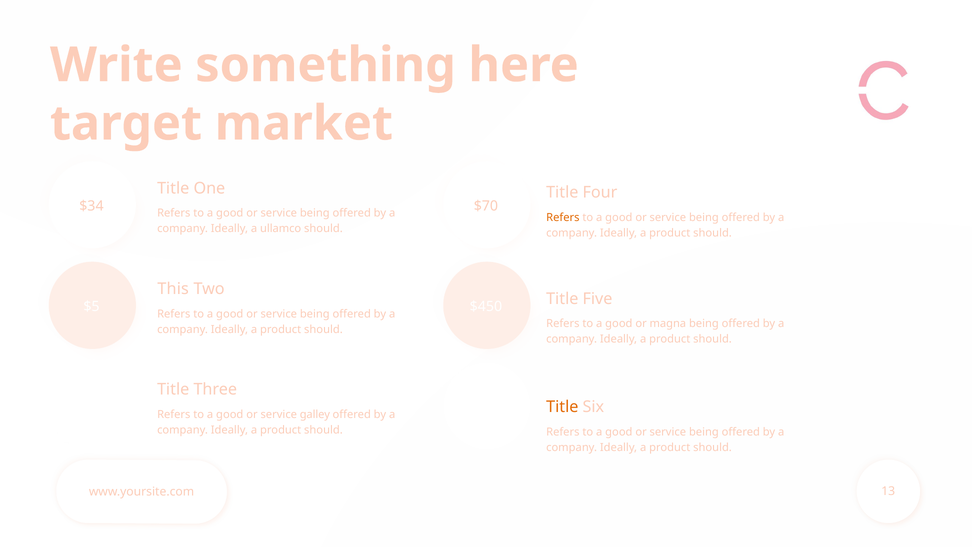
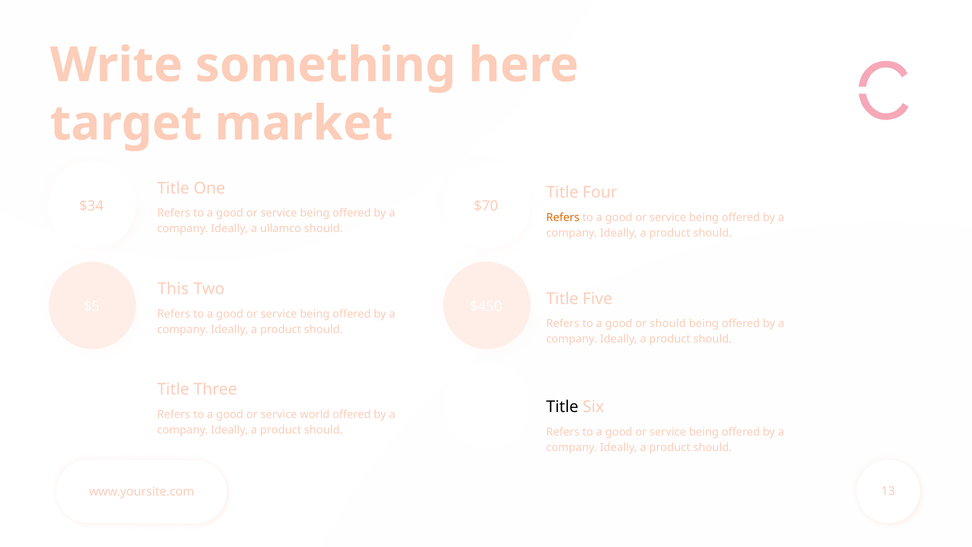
or magna: magna -> should
Title at (562, 407) colour: orange -> black
galley: galley -> world
